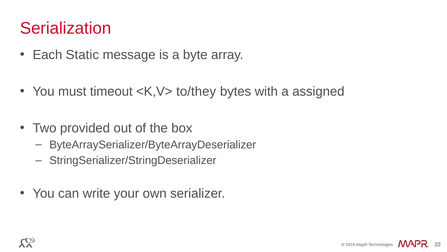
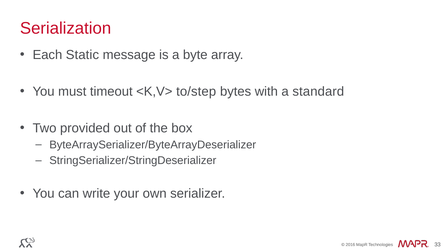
to/they: to/they -> to/step
assigned: assigned -> standard
